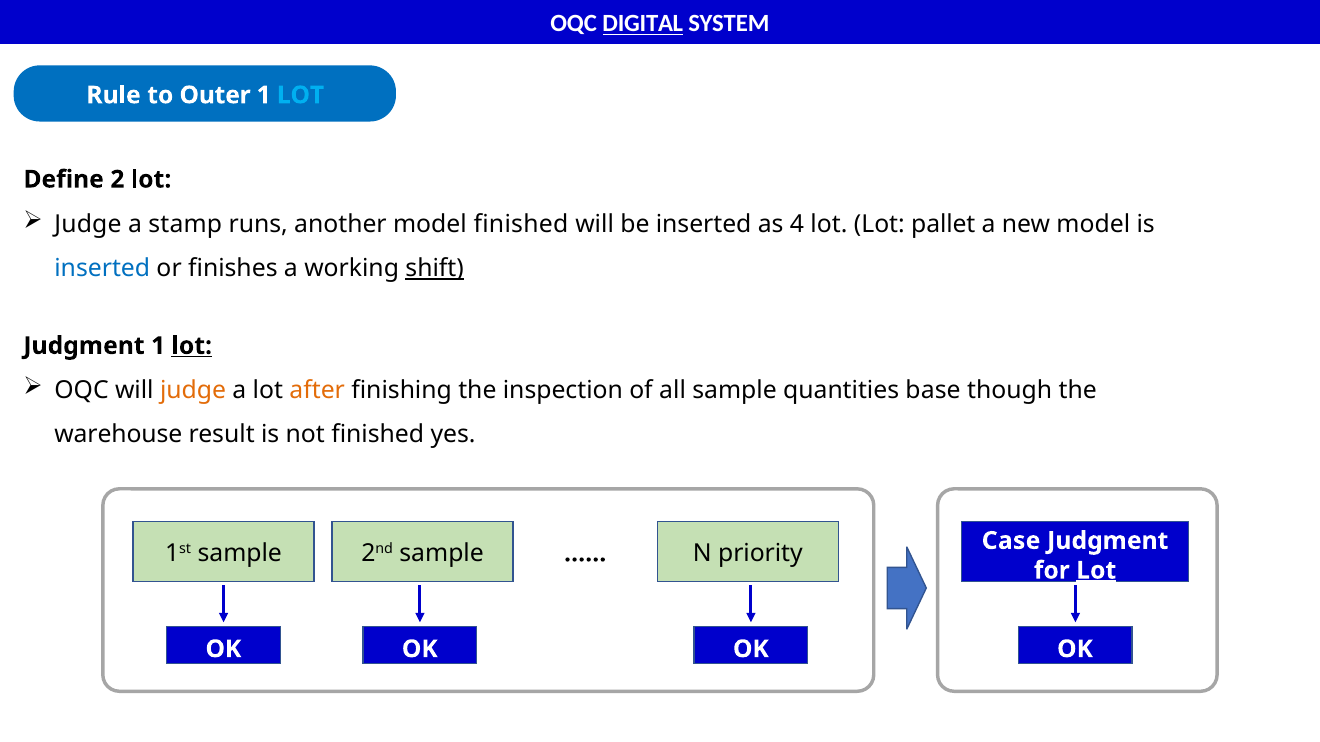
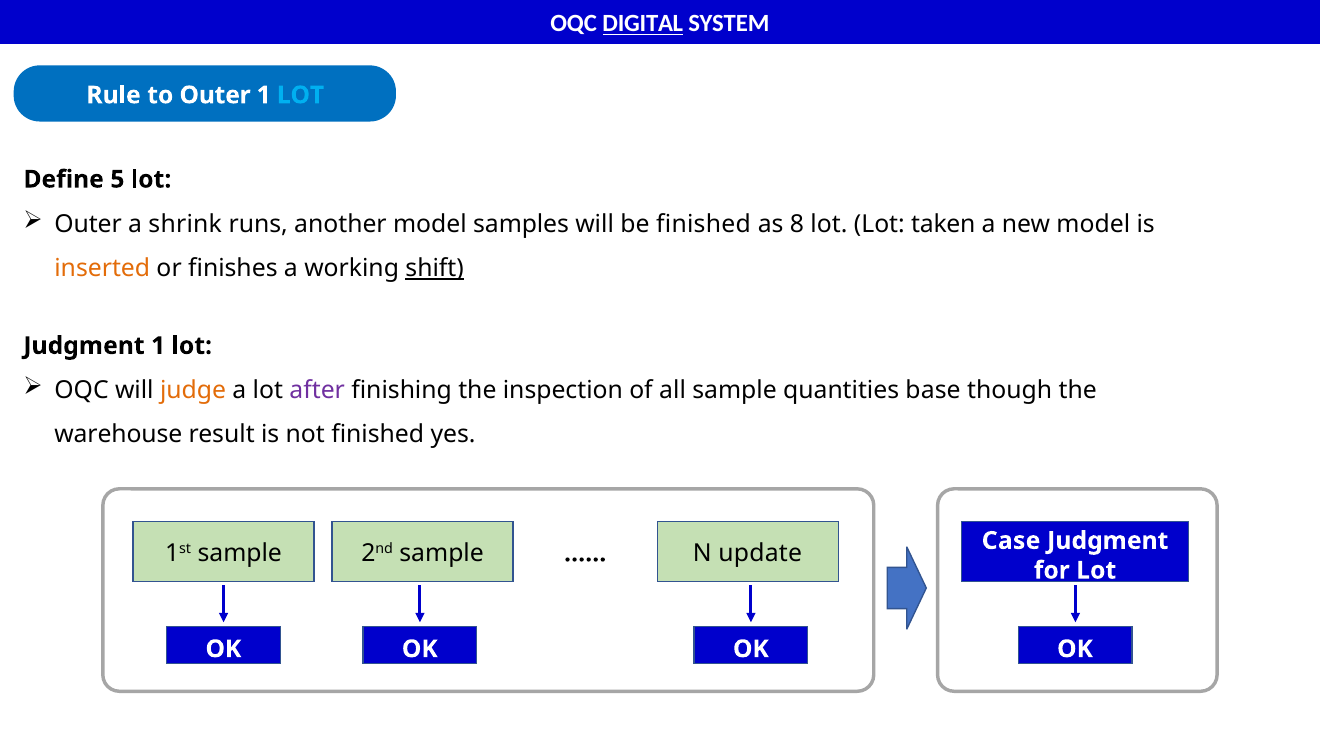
2: 2 -> 5
Judge at (88, 224): Judge -> Outer
stamp: stamp -> shrink
model finished: finished -> samples
be inserted: inserted -> finished
4: 4 -> 8
pallet: pallet -> taken
inserted at (102, 269) colour: blue -> orange
lot at (192, 346) underline: present -> none
after colour: orange -> purple
priority: priority -> update
Lot at (1096, 571) underline: present -> none
